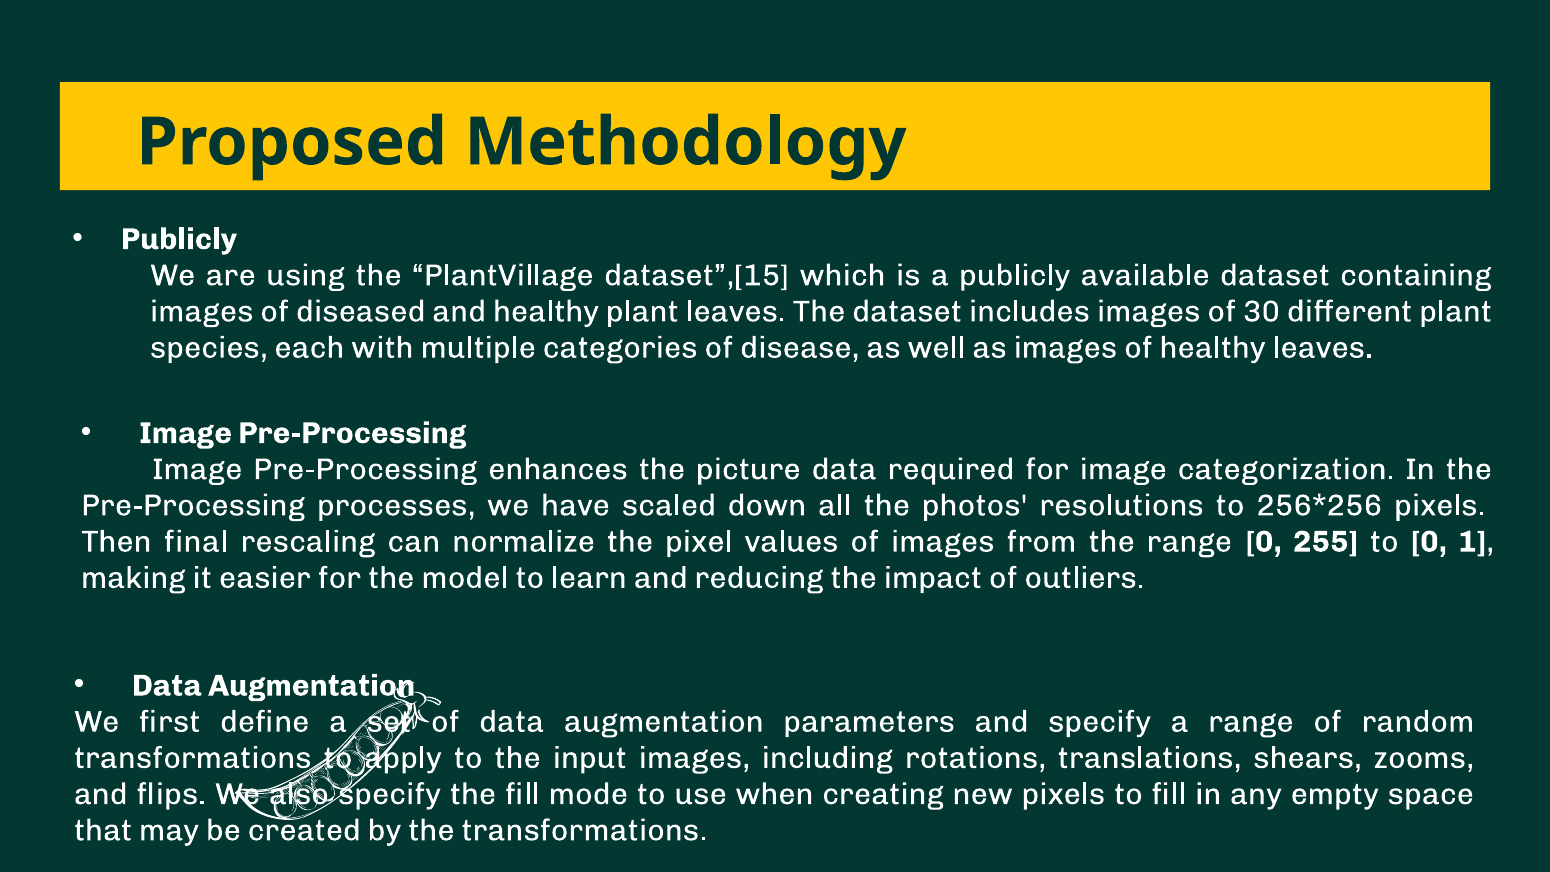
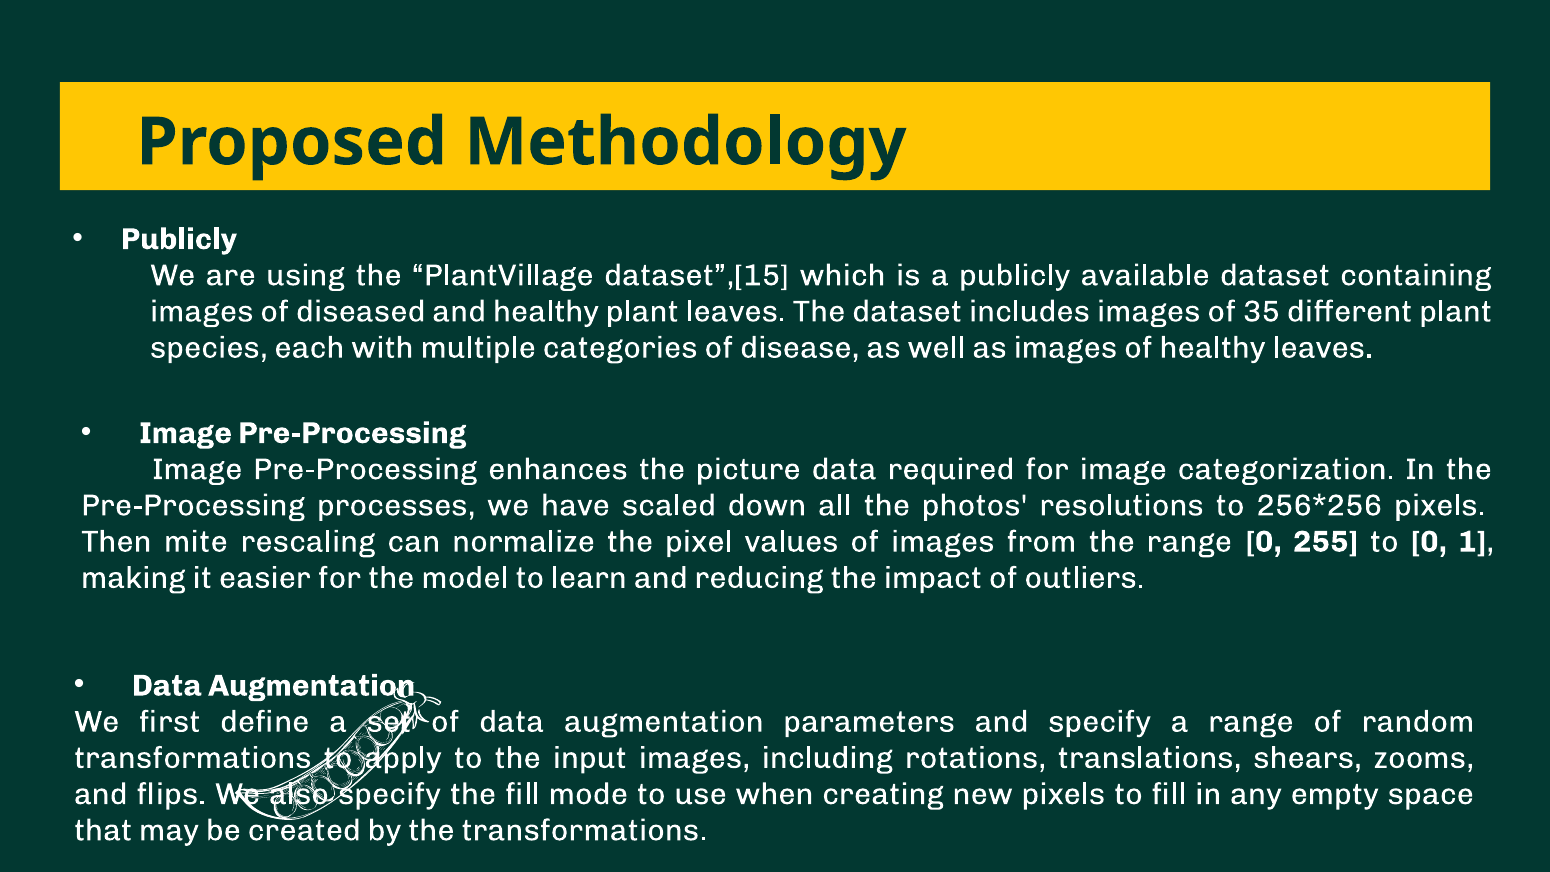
30: 30 -> 35
final: final -> mite
